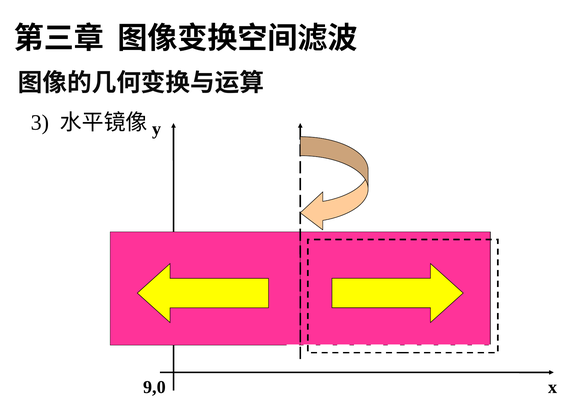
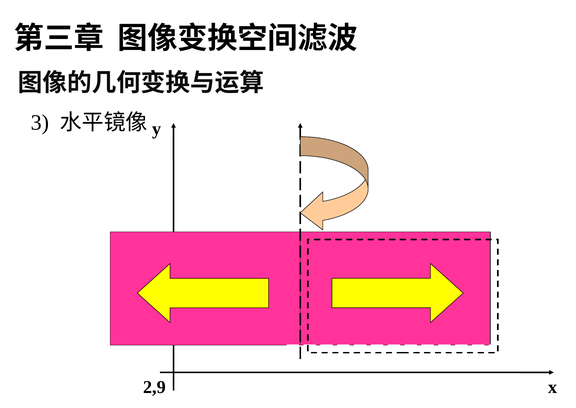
9,0: 9,0 -> 2,9
